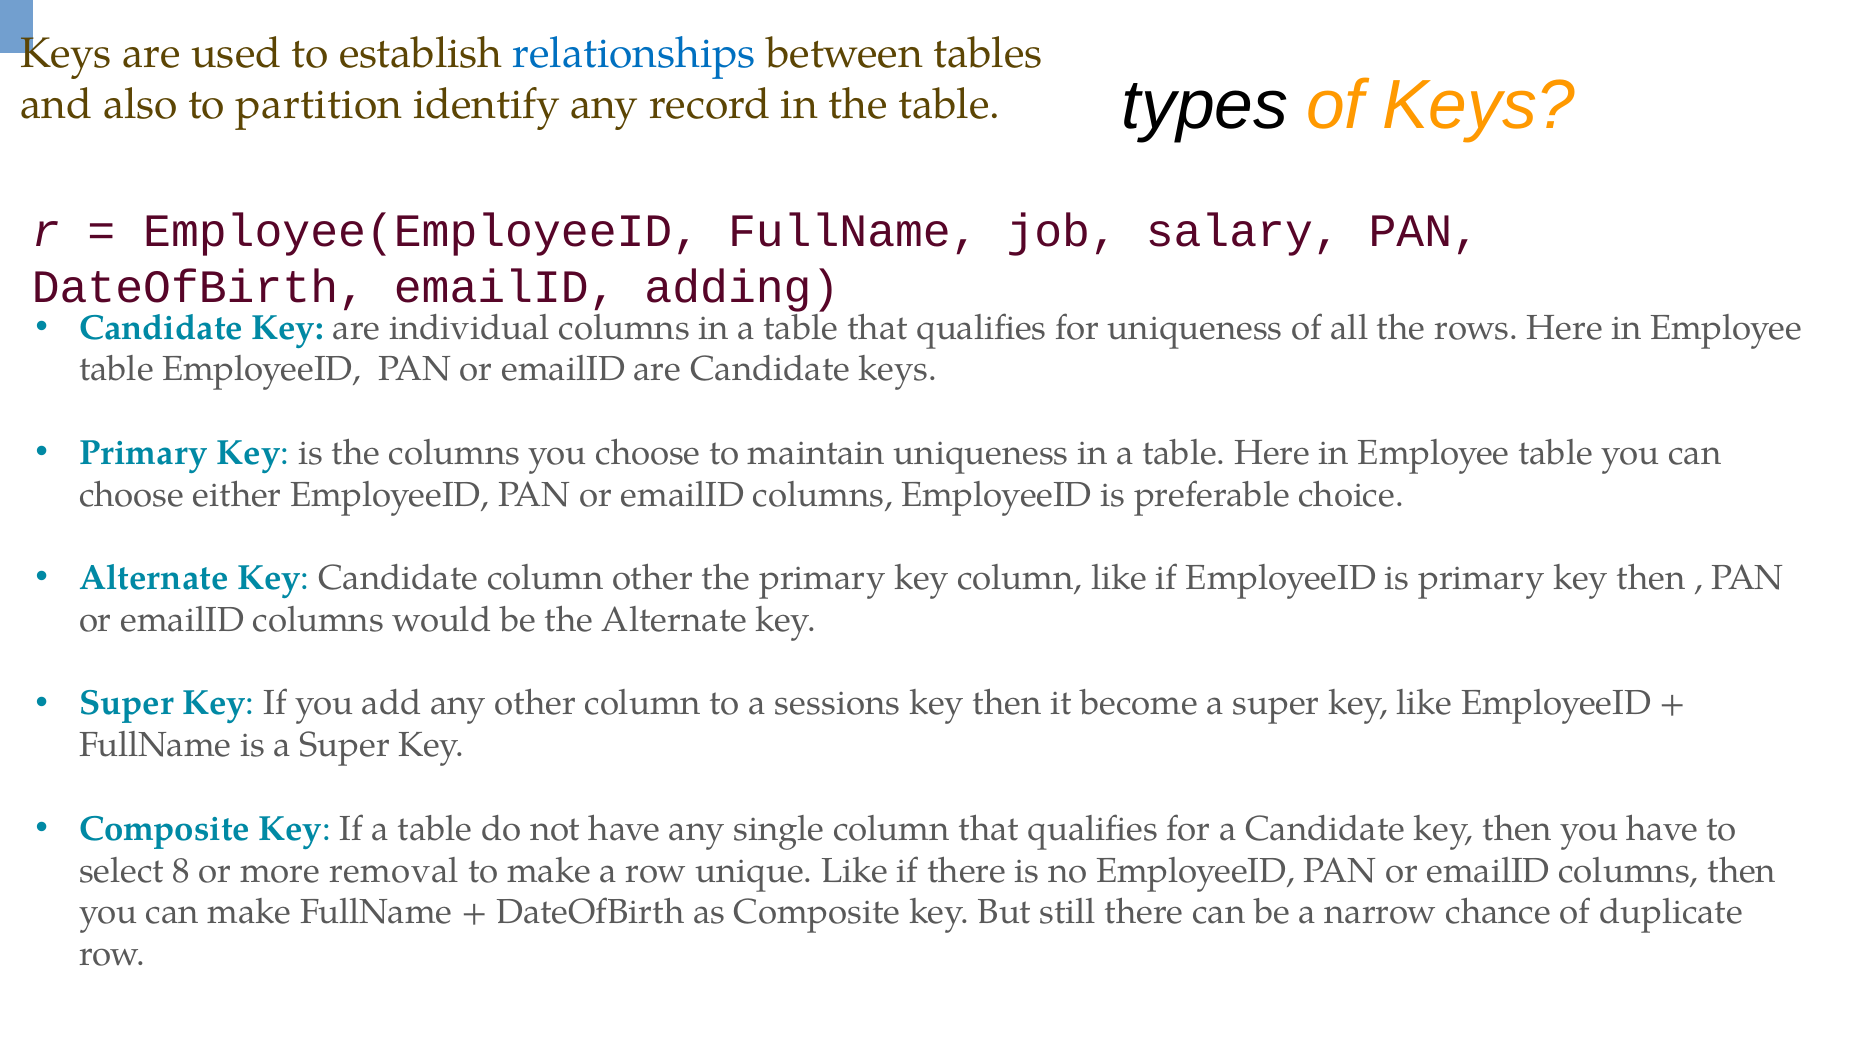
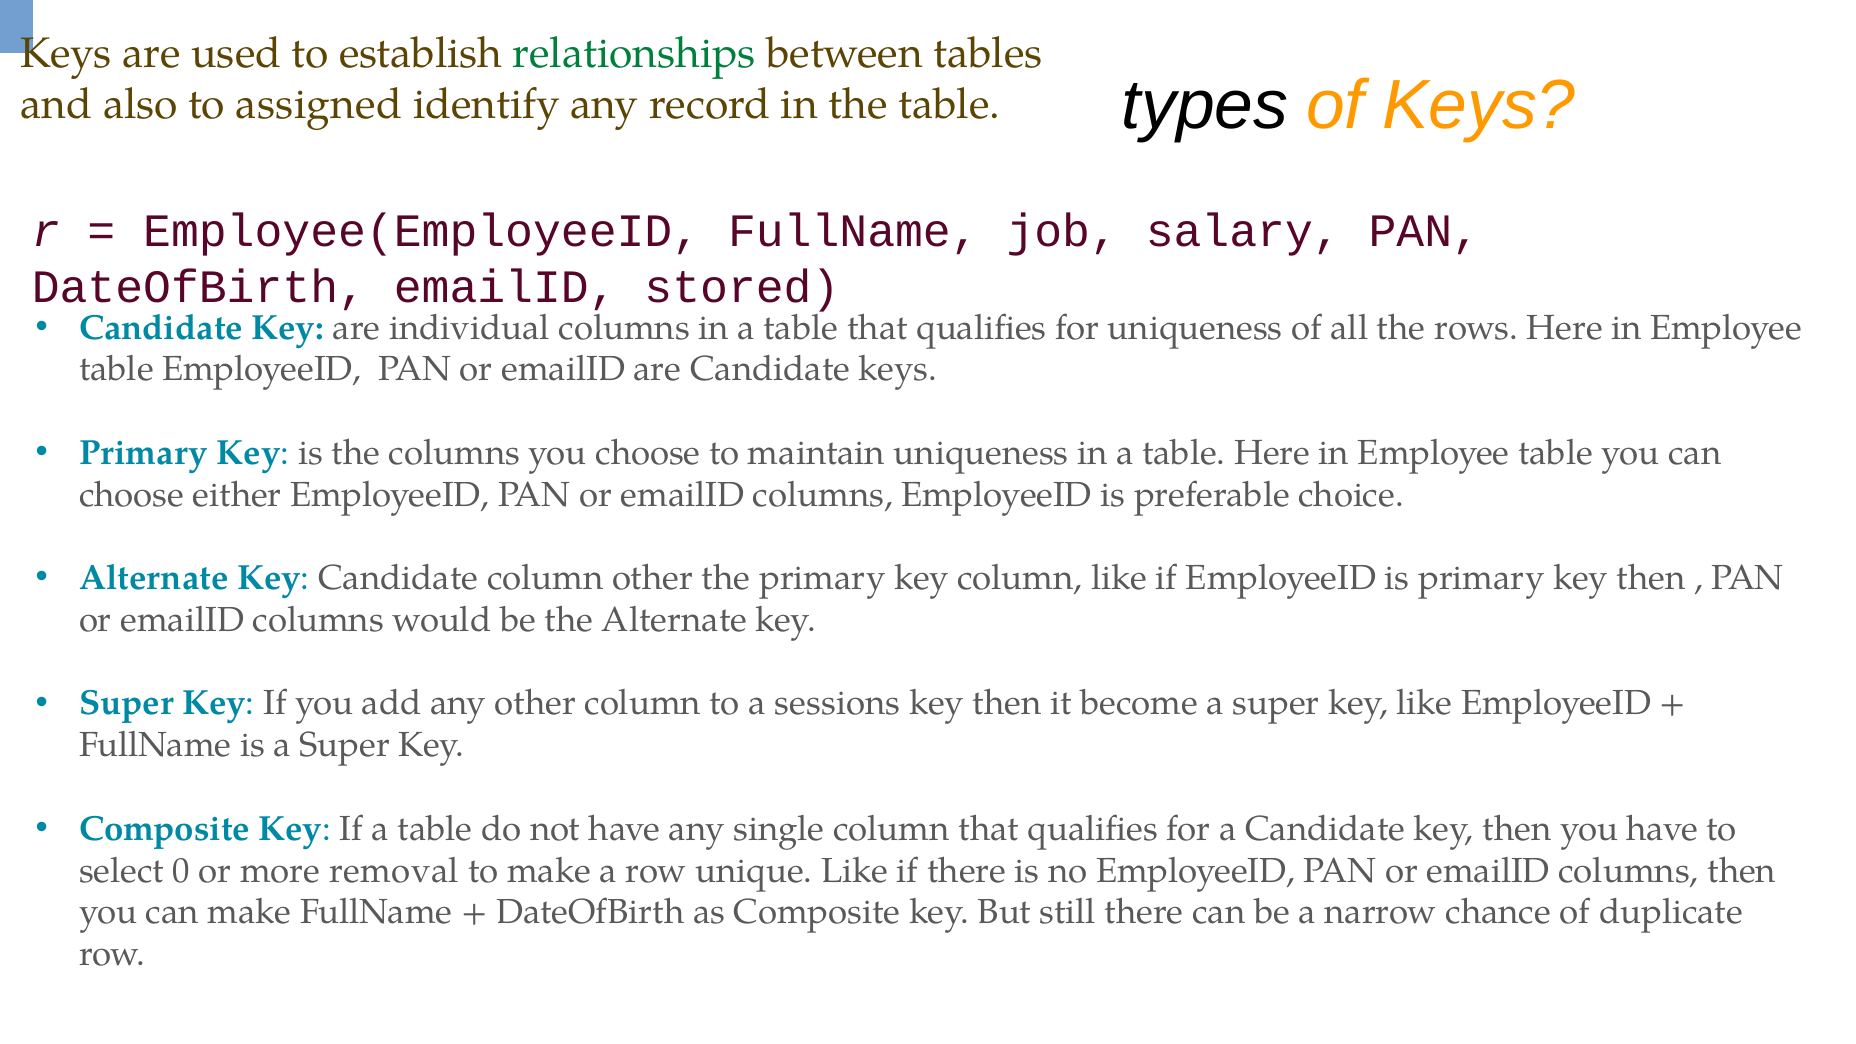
relationships colour: blue -> green
partition: partition -> assigned
adding: adding -> stored
8: 8 -> 0
